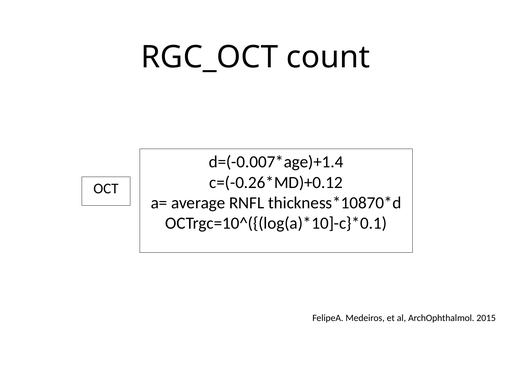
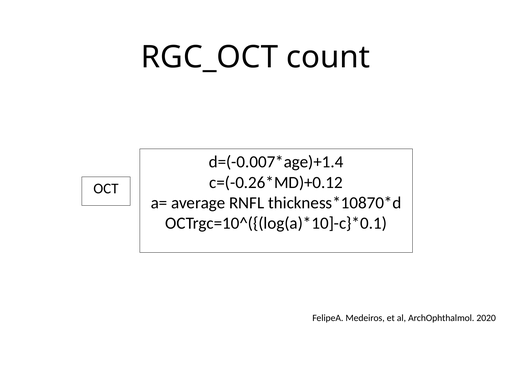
2015: 2015 -> 2020
